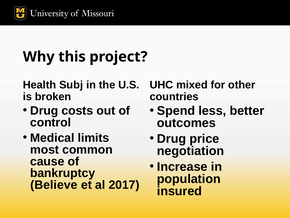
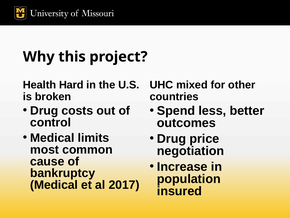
Subj: Subj -> Hard
Believe at (54, 185): Believe -> Medical
